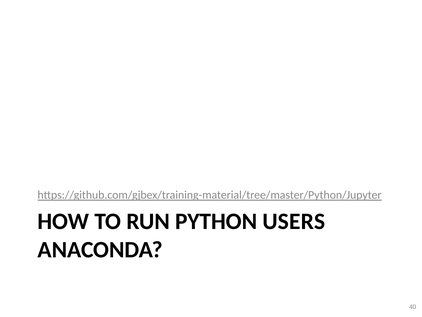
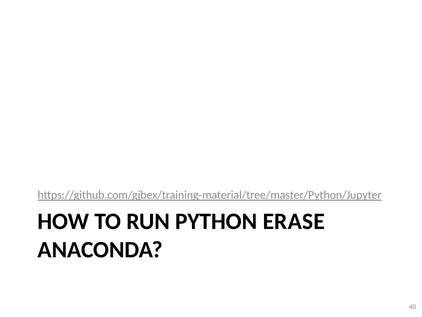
USERS: USERS -> ERASE
